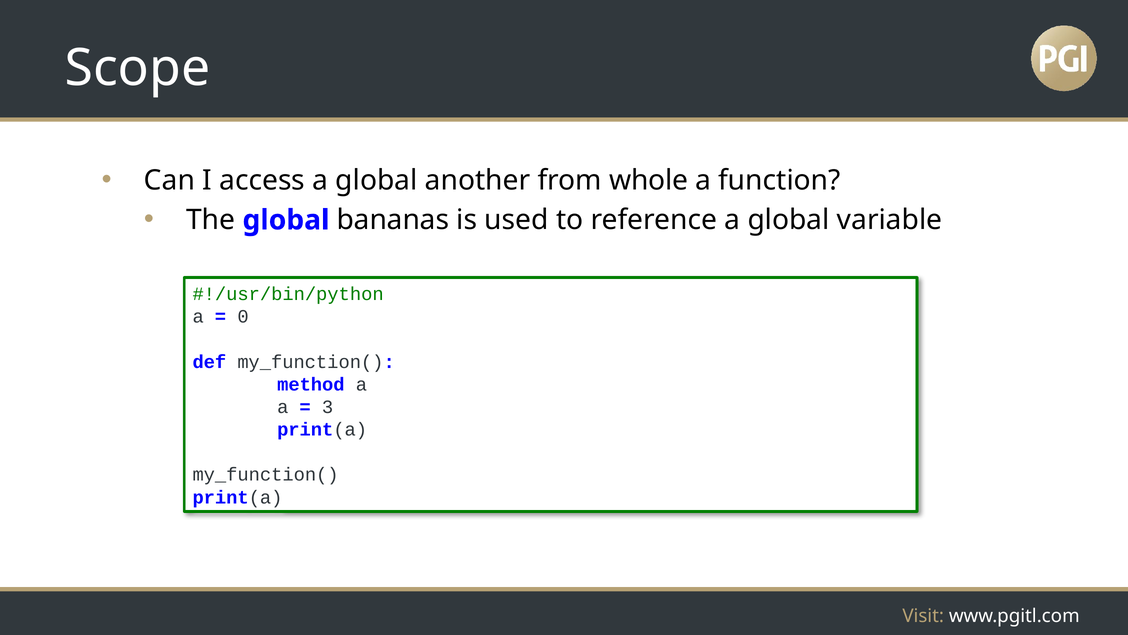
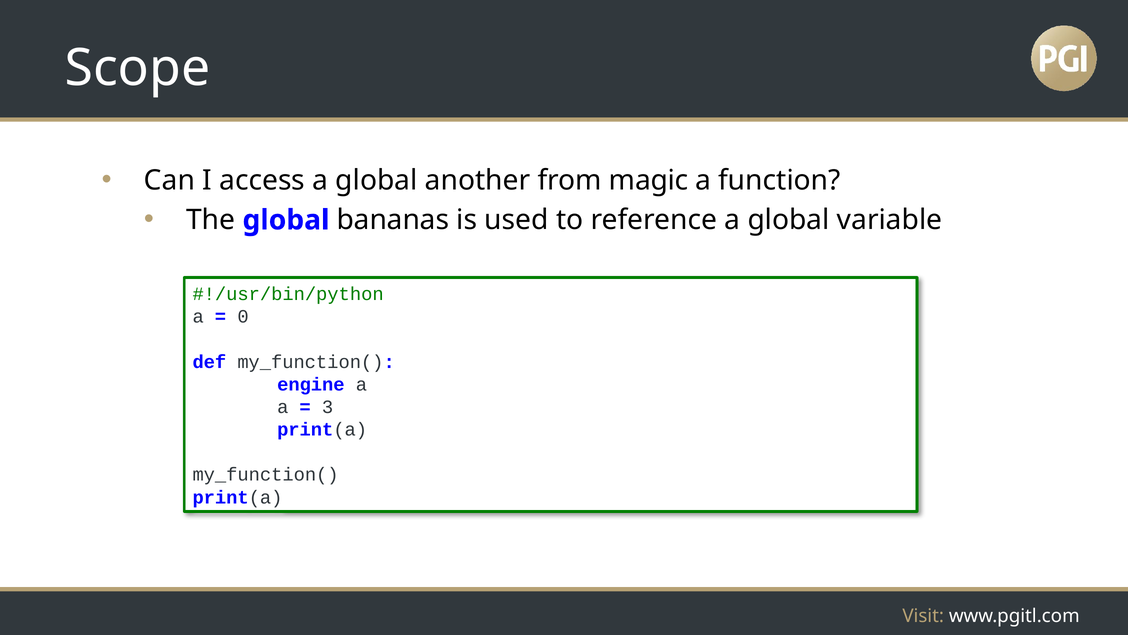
whole: whole -> magic
method: method -> engine
